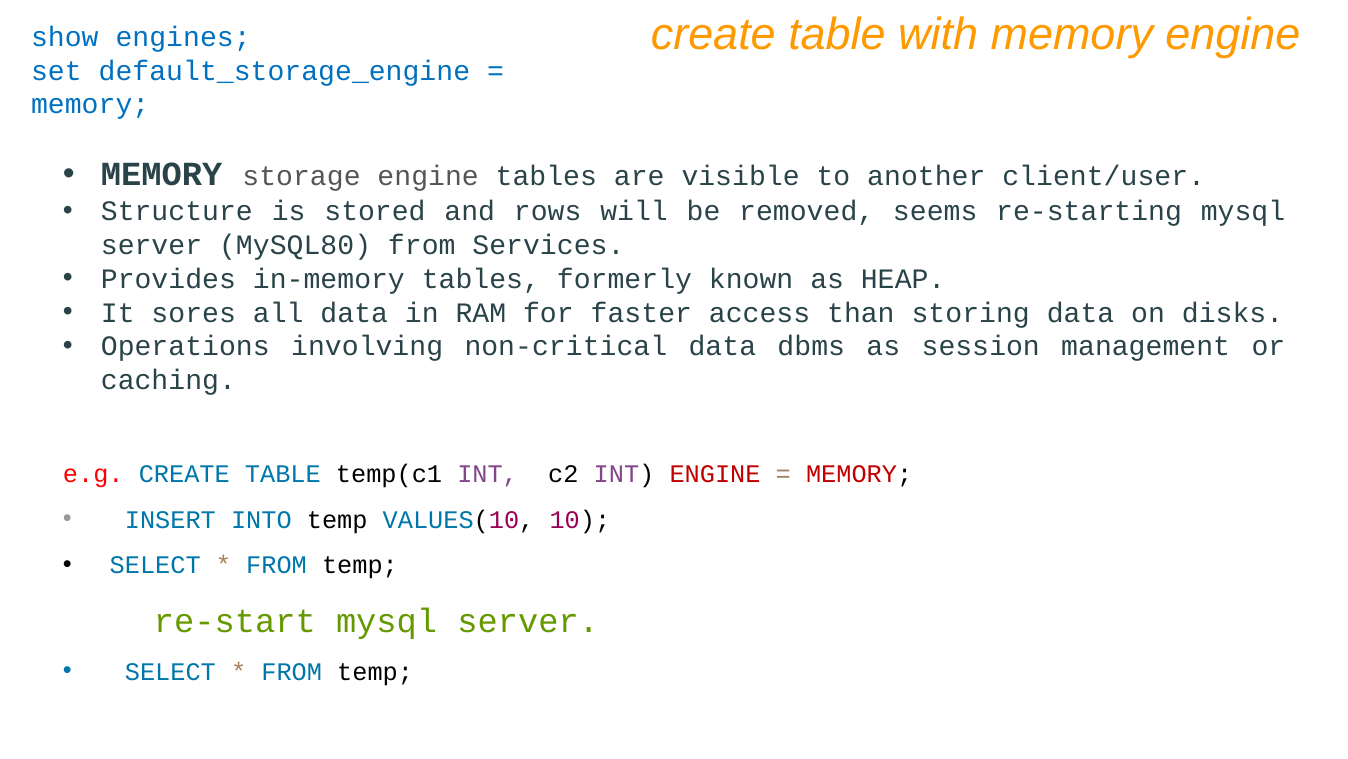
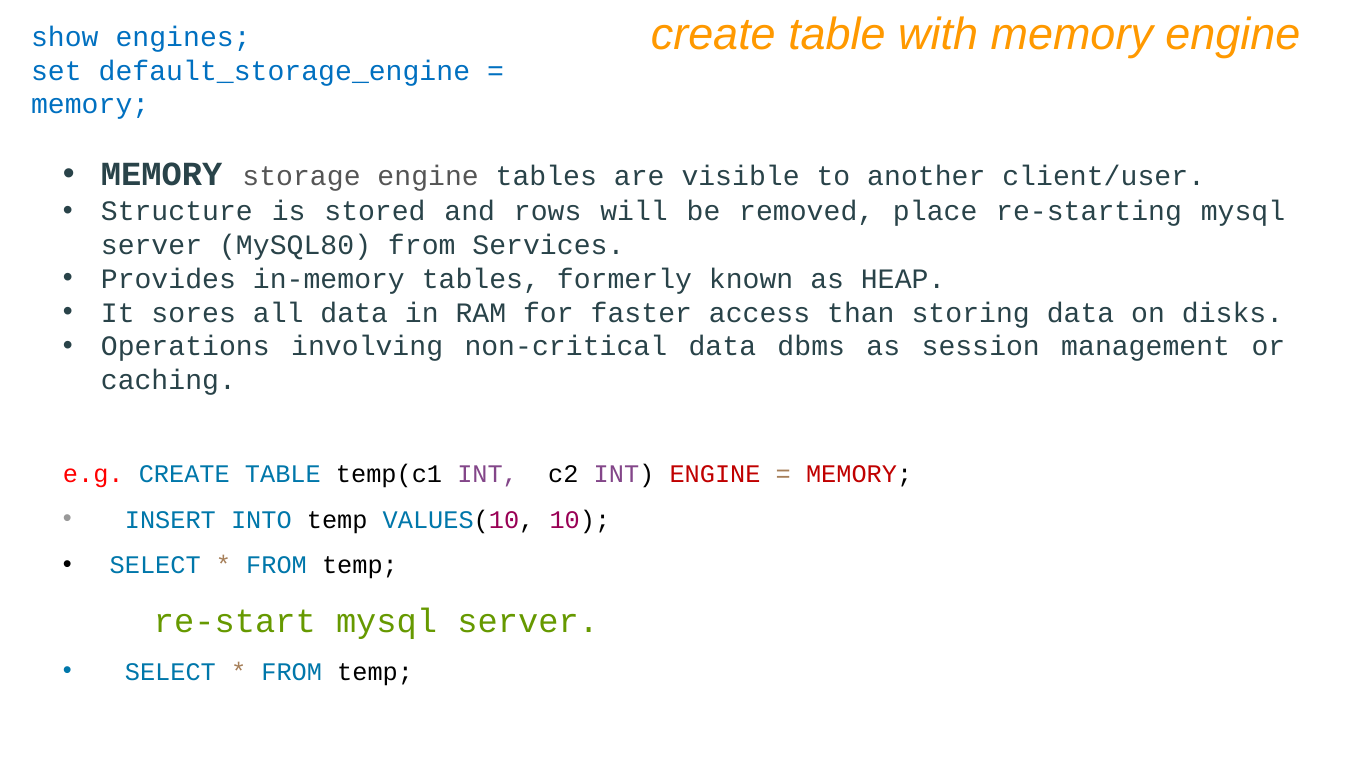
seems: seems -> place
